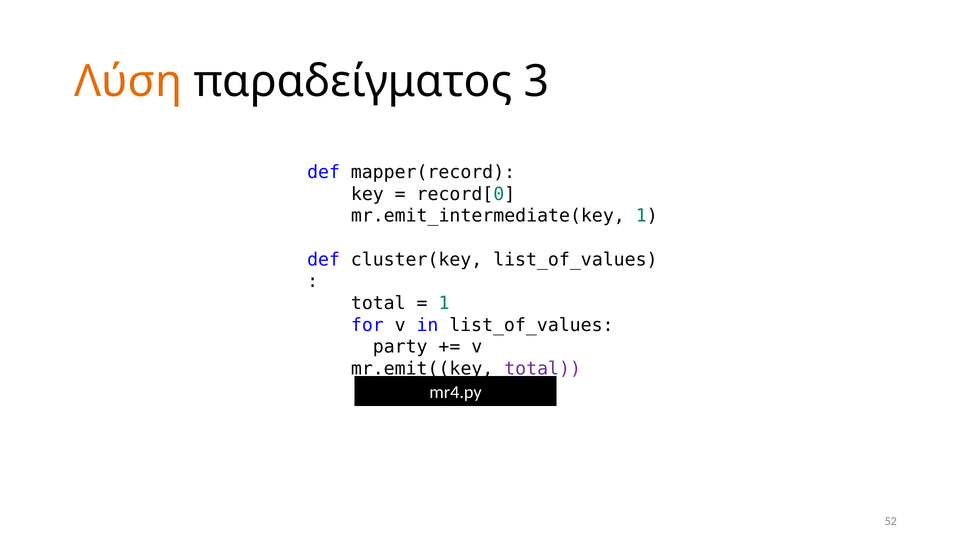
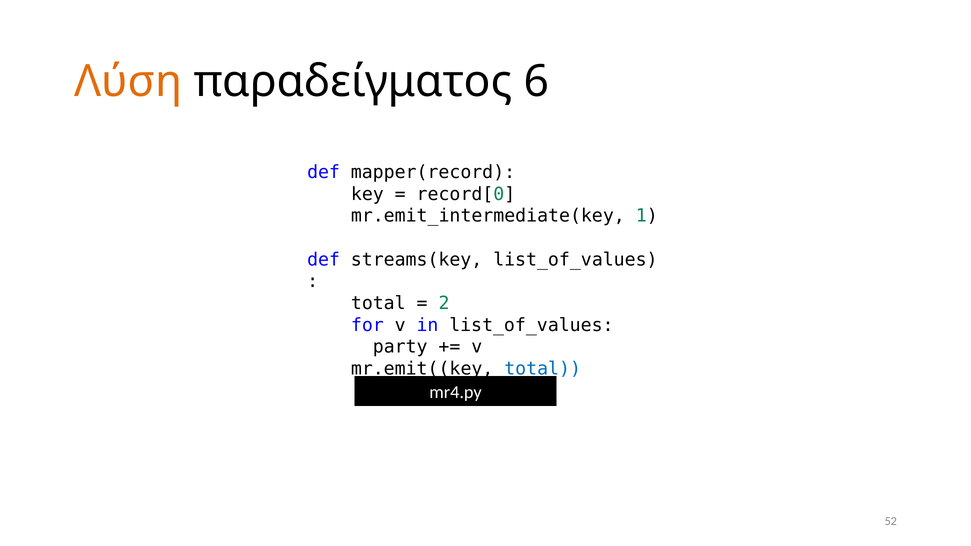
3: 3 -> 6
cluster(key: cluster(key -> streams(key
1 at (444, 303): 1 -> 2
total at (543, 369) colour: purple -> blue
